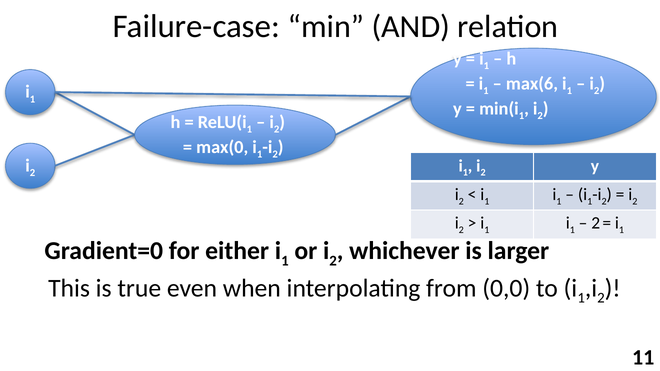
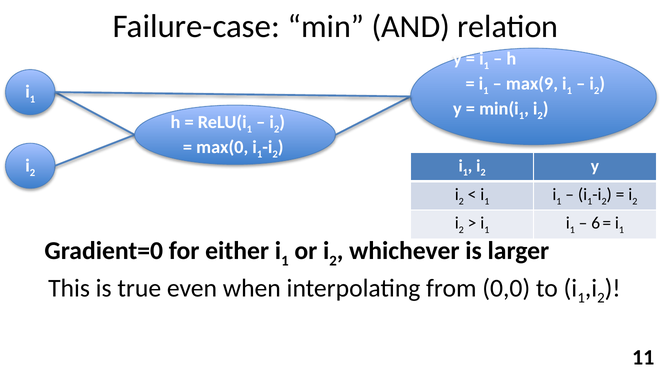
max(6: max(6 -> max(9
2 at (596, 223): 2 -> 6
